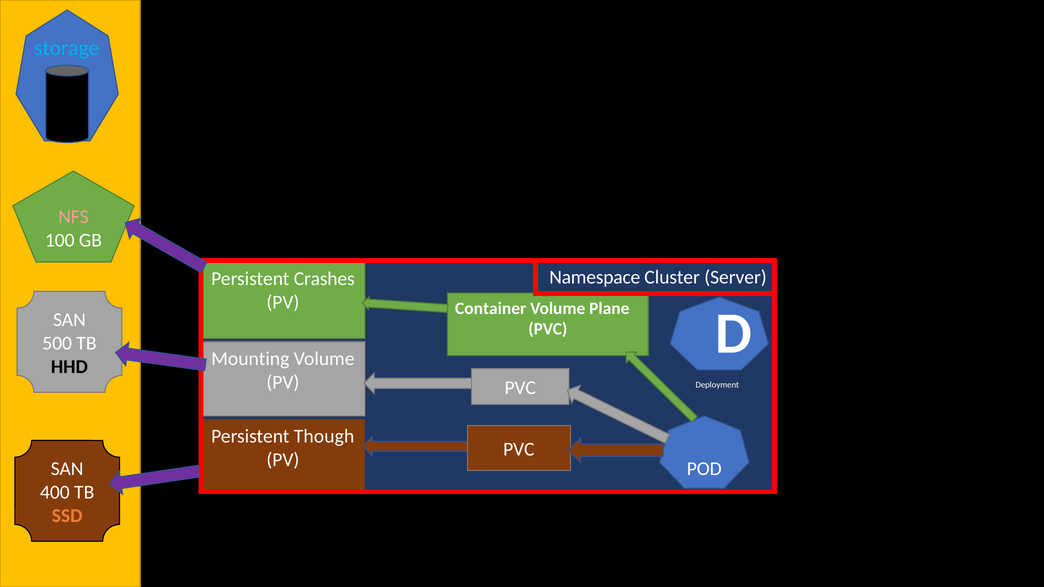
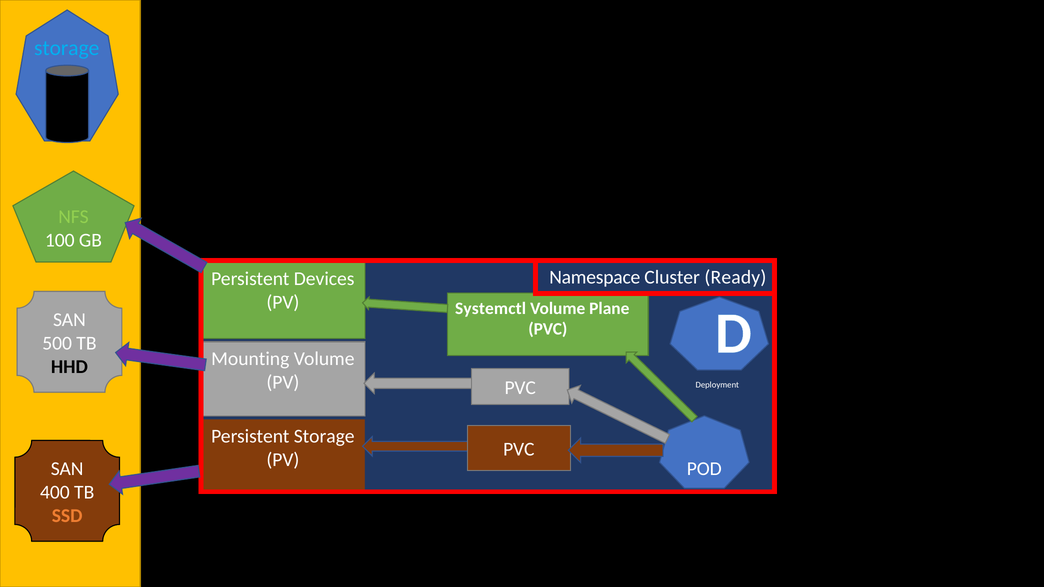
NFS colour: pink -> light green
Server: Server -> Ready
Crashes: Crashes -> Devices
Container: Container -> Systemctl
Persistent Though: Though -> Storage
